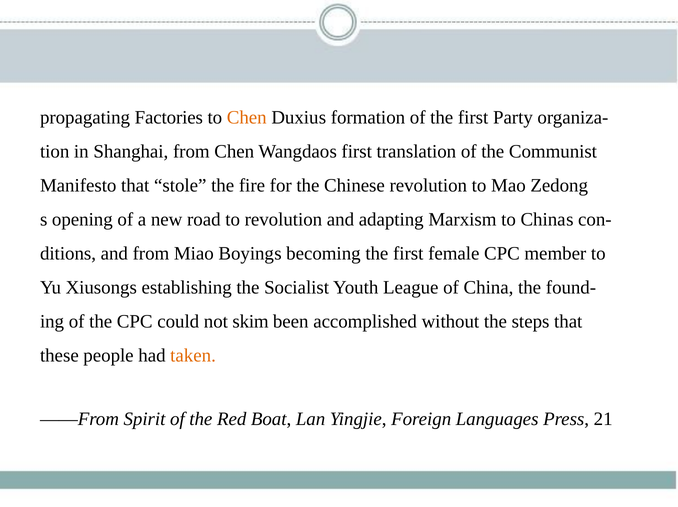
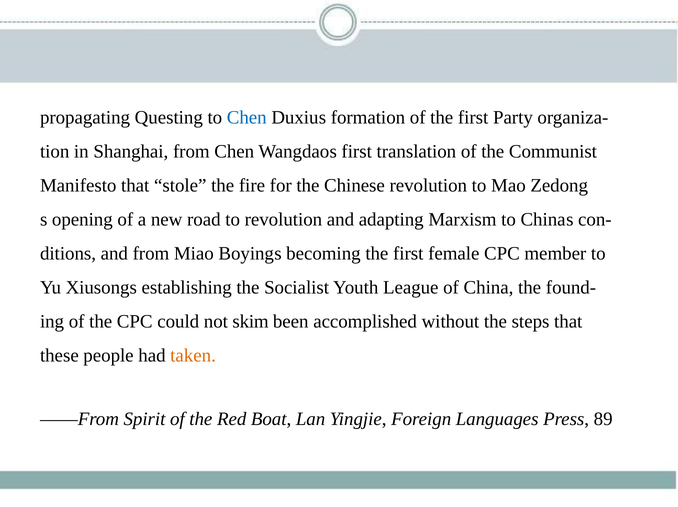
Factories: Factories -> Questing
Chen at (247, 117) colour: orange -> blue
21: 21 -> 89
